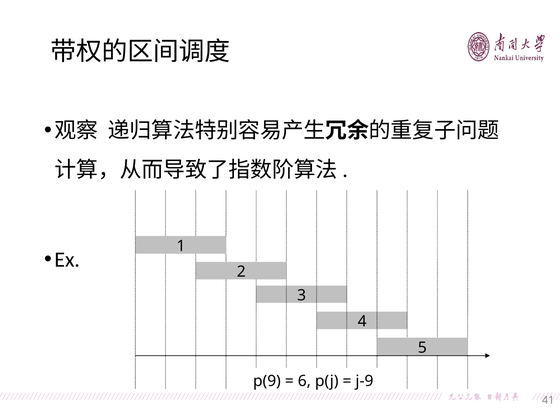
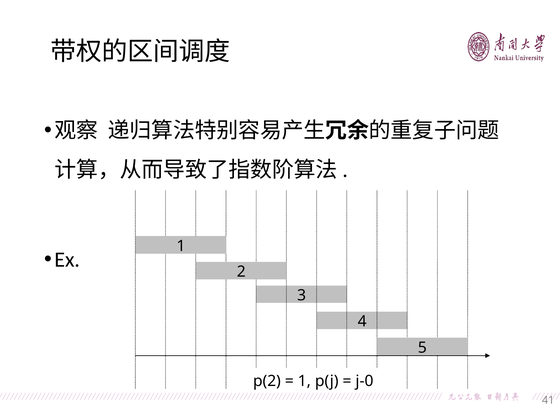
p(9: p(9 -> p(2
6 at (304, 381): 6 -> 1
j-9: j-9 -> j-0
